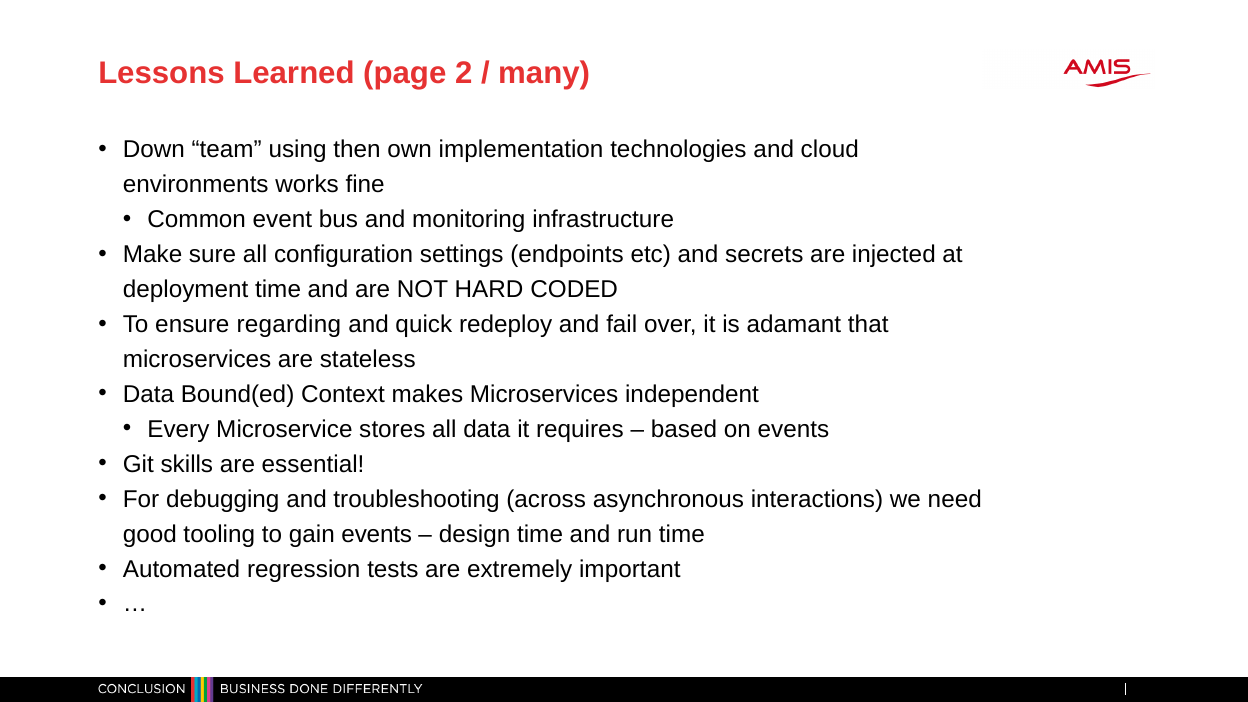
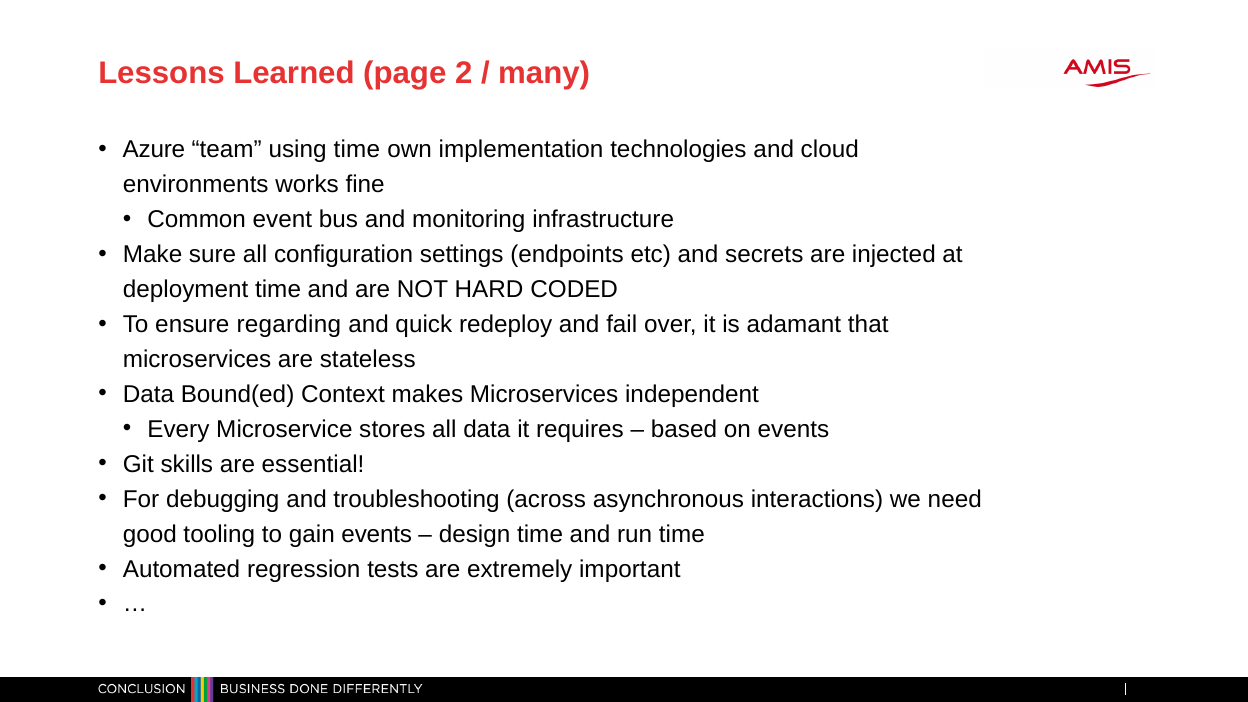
Down: Down -> Azure
using then: then -> time
